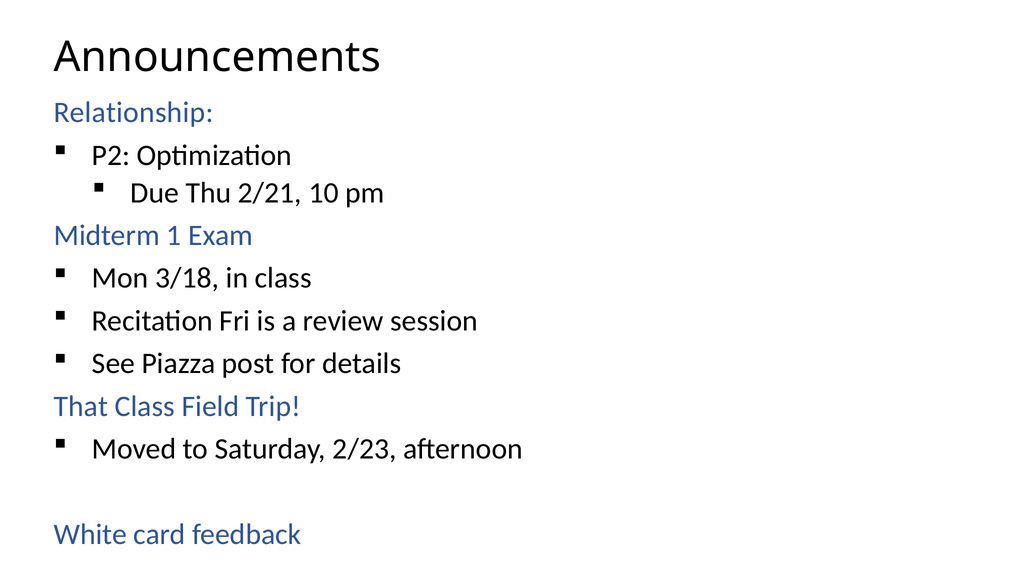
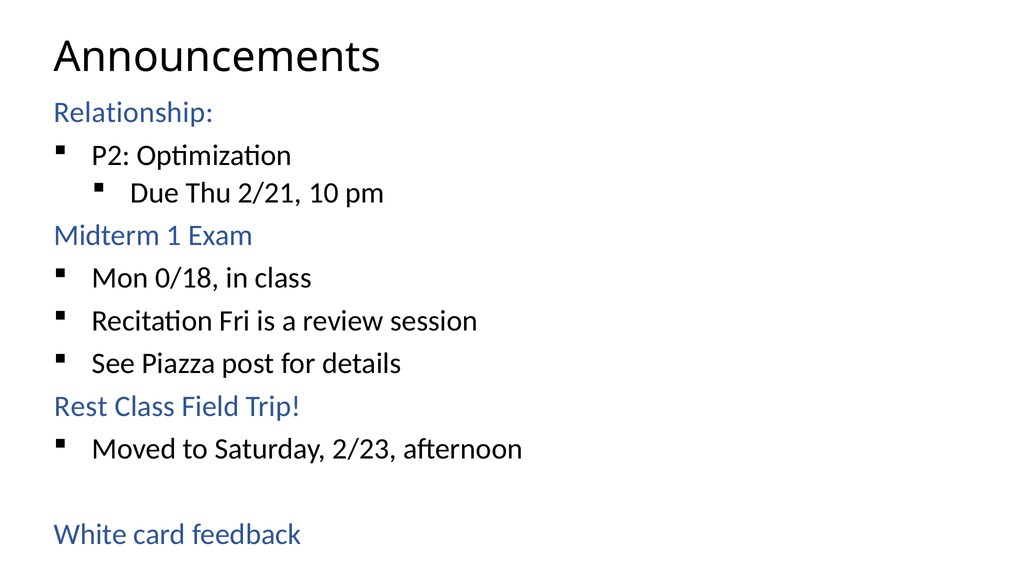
3/18: 3/18 -> 0/18
That: That -> Rest
